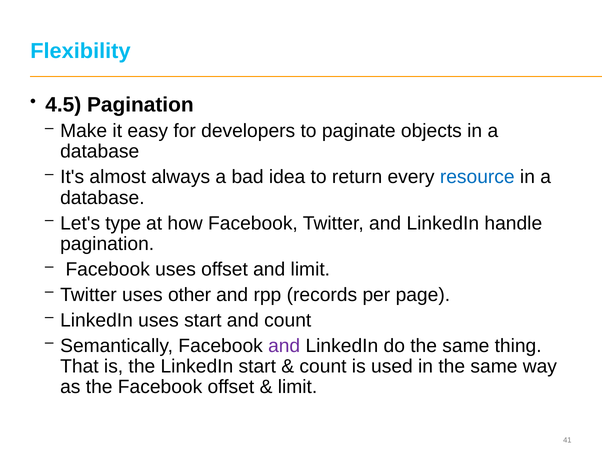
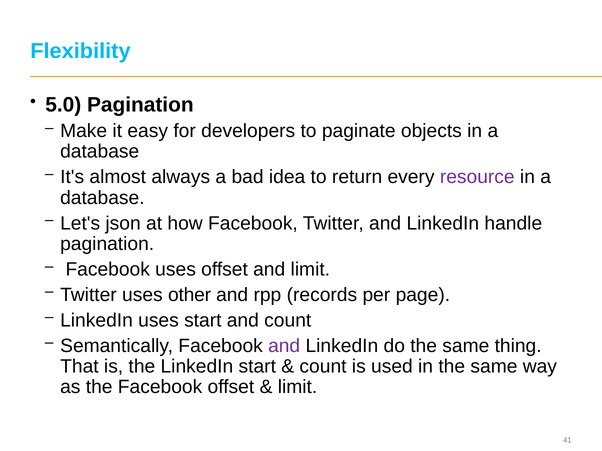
4.5: 4.5 -> 5.0
resource colour: blue -> purple
type: type -> json
